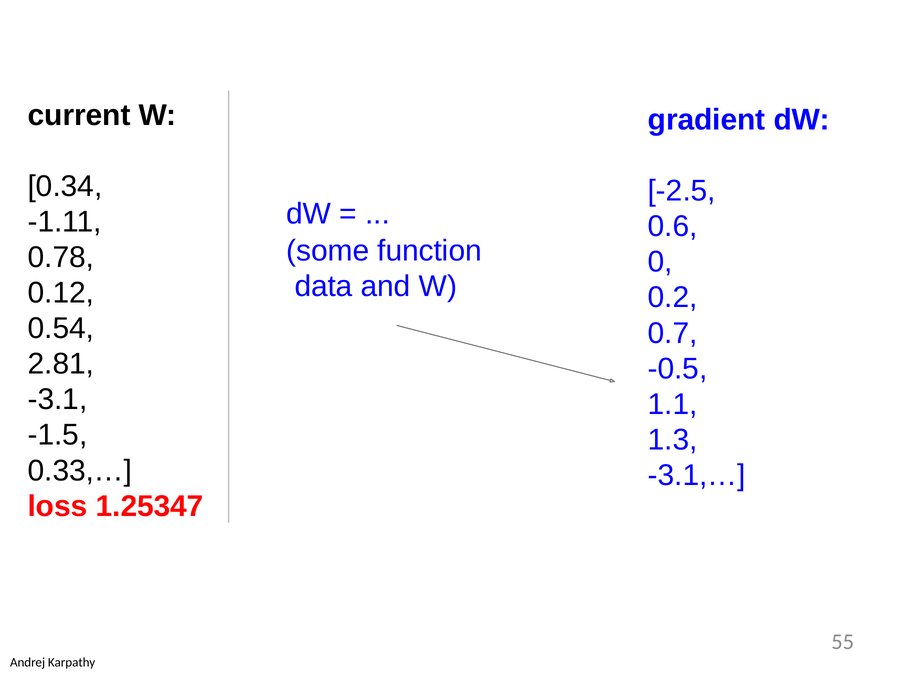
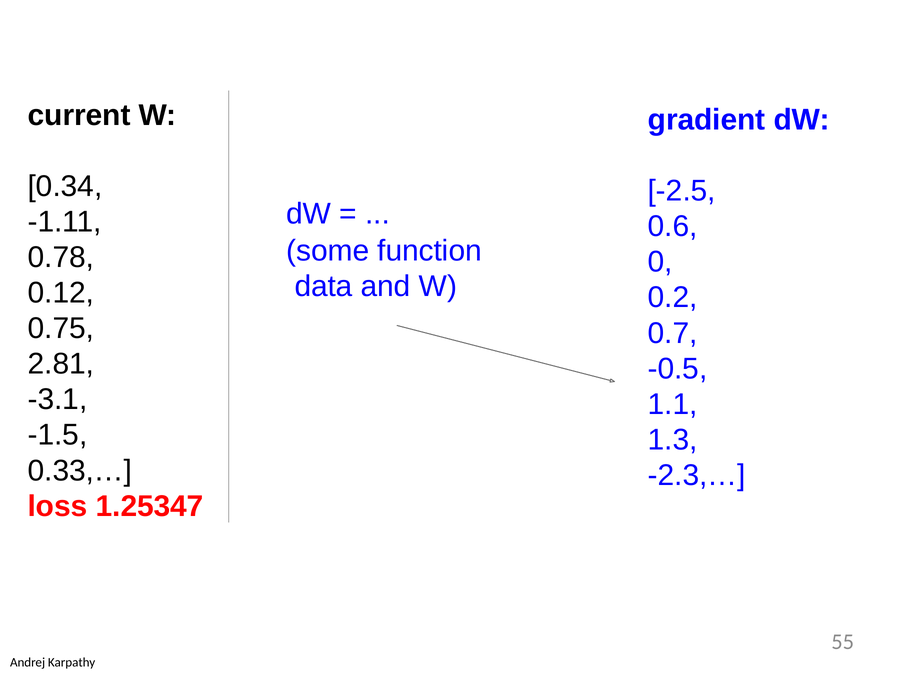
0.54: 0.54 -> 0.75
-3.1,…: -3.1,… -> -2.3,…
